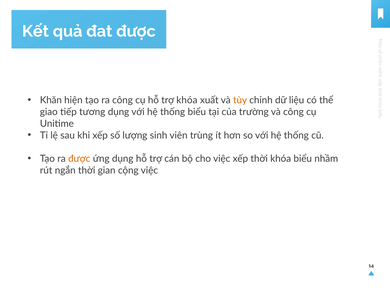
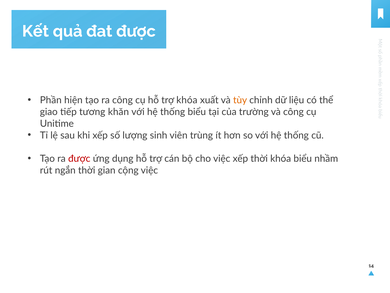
Khăn: Khăn -> Phần
tương dụng: dụng -> khăn
được at (79, 158) colour: orange -> red
